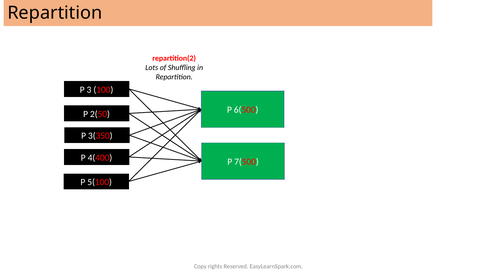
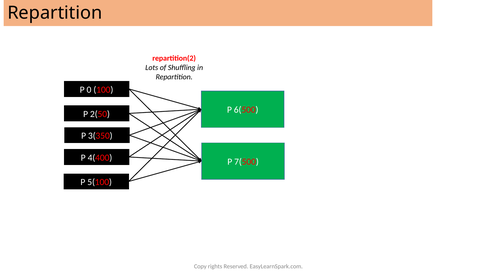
3: 3 -> 0
